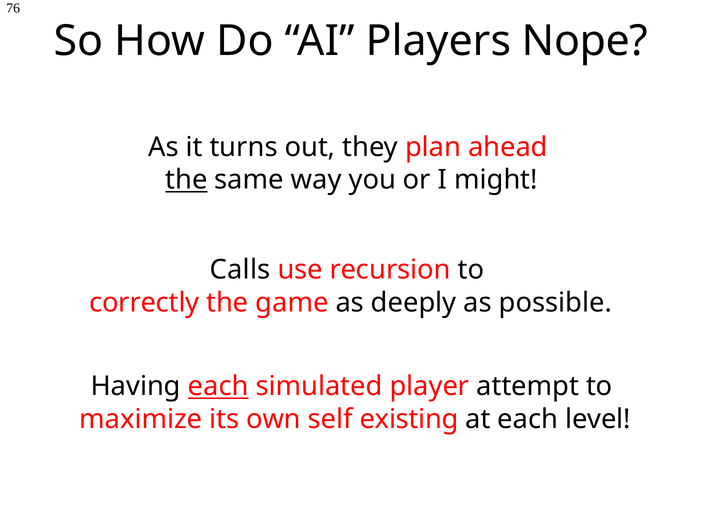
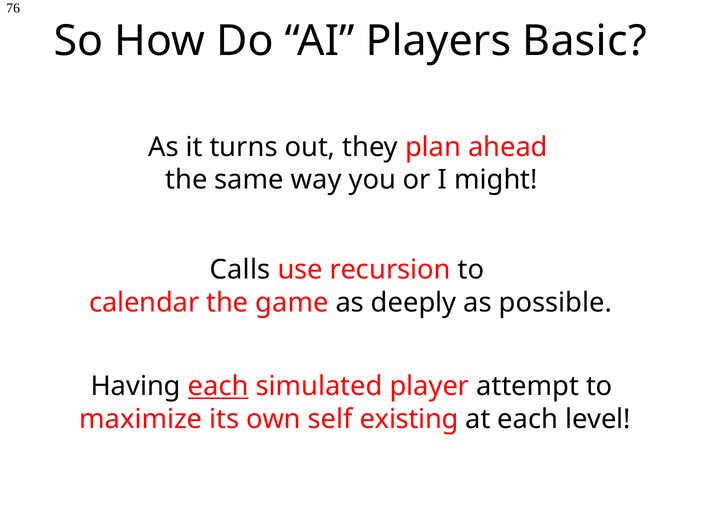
Nope: Nope -> Basic
the at (186, 180) underline: present -> none
correctly: correctly -> calendar
